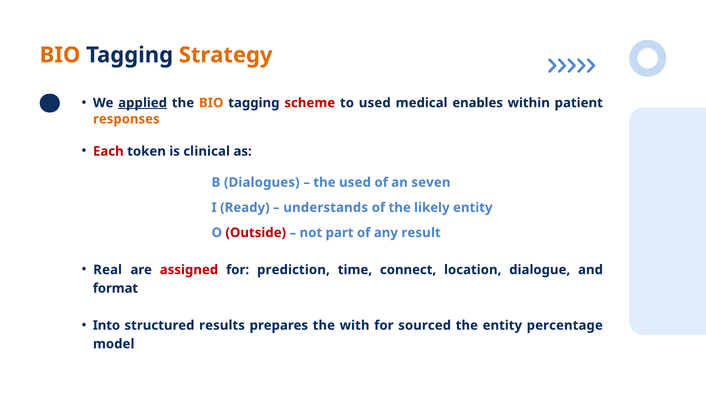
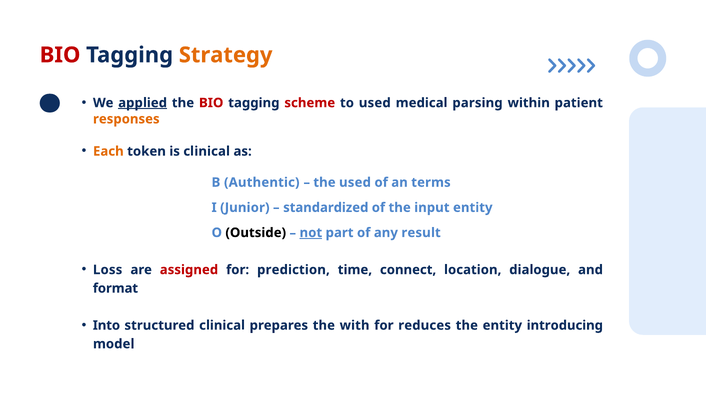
BIO at (60, 55) colour: orange -> red
BIO at (211, 103) colour: orange -> red
enables: enables -> parsing
Each colour: red -> orange
Dialogues: Dialogues -> Authentic
seven: seven -> terms
Ready: Ready -> Junior
understands: understands -> standardized
likely: likely -> input
Outside colour: red -> black
not underline: none -> present
Real: Real -> Loss
structured results: results -> clinical
sourced: sourced -> reduces
percentage: percentage -> introducing
